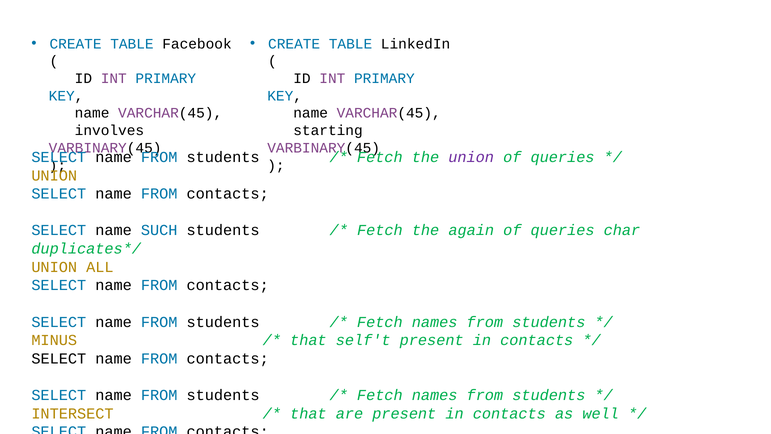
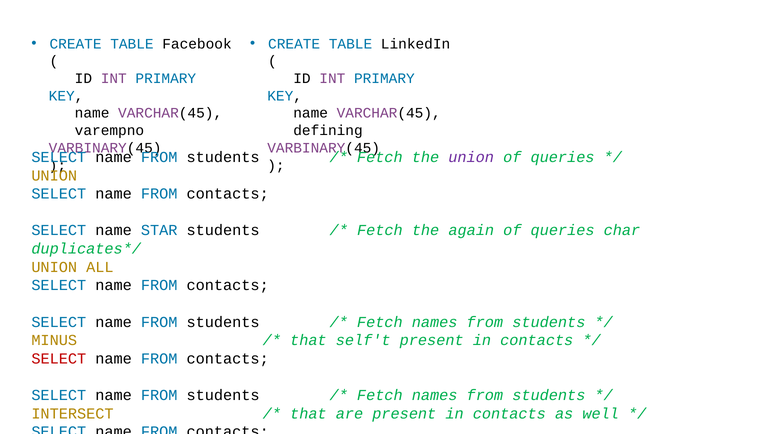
involves: involves -> varempno
starting: starting -> defining
SUCH: SUCH -> STAR
SELECT at (59, 358) colour: black -> red
